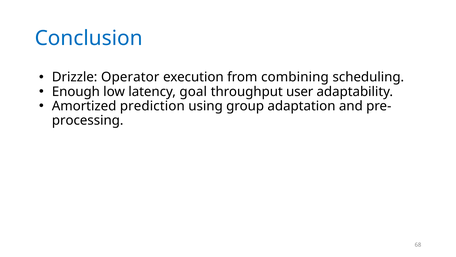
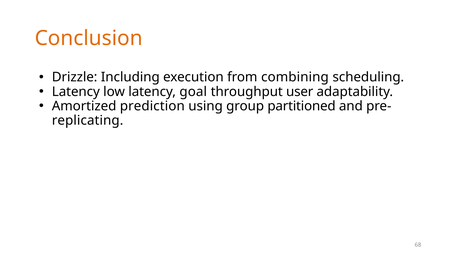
Conclusion colour: blue -> orange
Operator: Operator -> Including
Enough at (76, 91): Enough -> Latency
adaptation: adaptation -> partitioned
processing: processing -> replicating
